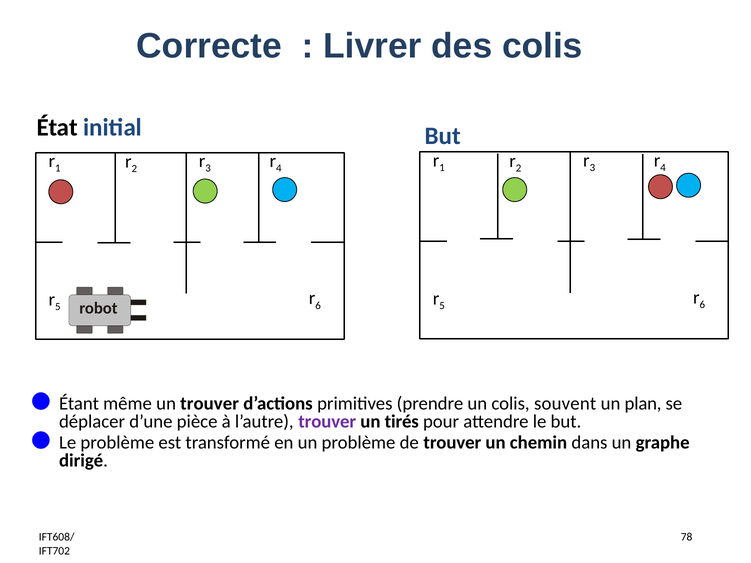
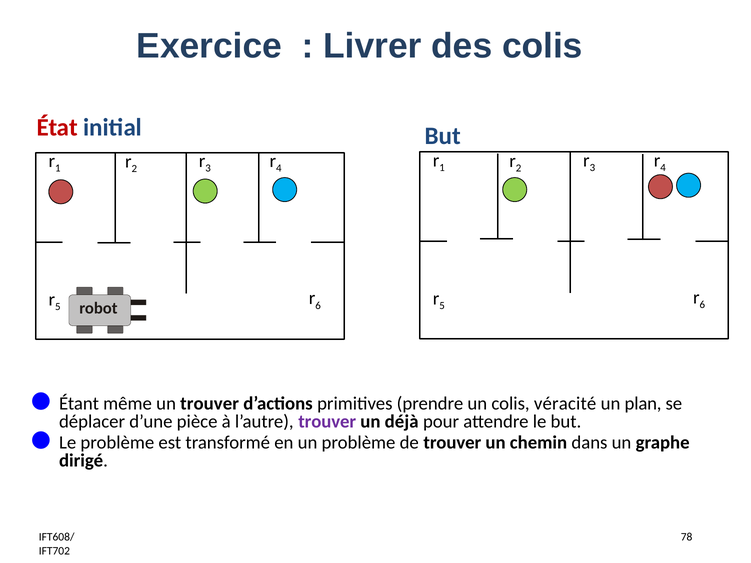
Correcte: Correcte -> Exercice
État colour: black -> red
souvent: souvent -> véracité
tirés: tirés -> déjà
